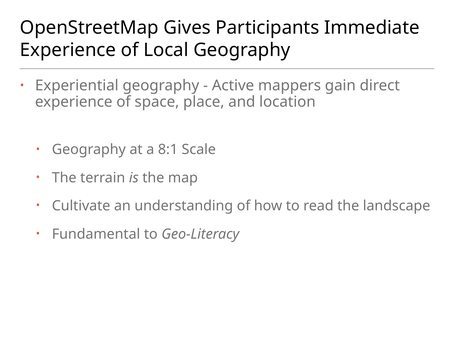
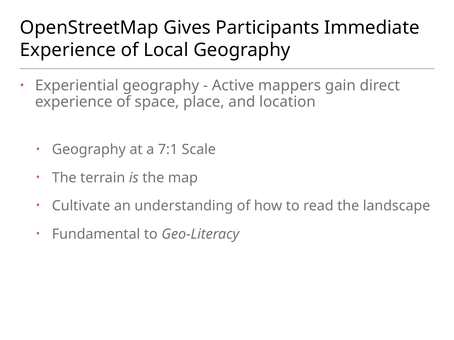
8:1: 8:1 -> 7:1
